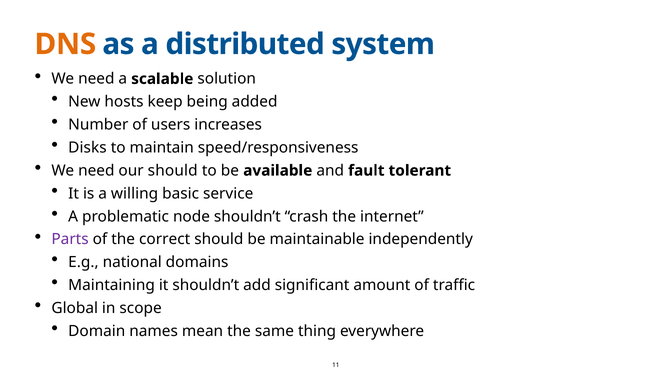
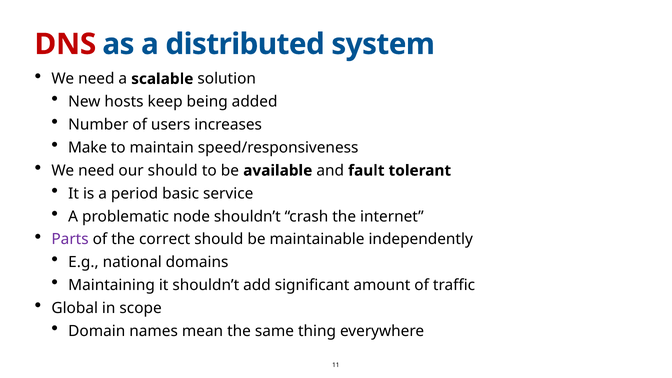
DNS colour: orange -> red
Disks: Disks -> Make
willing: willing -> period
